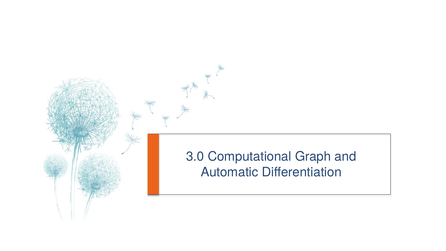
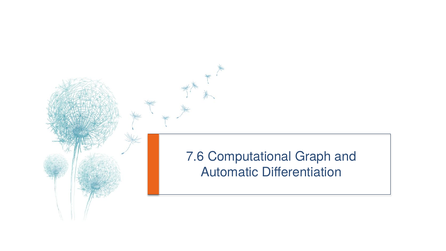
3.0: 3.0 -> 7.6
